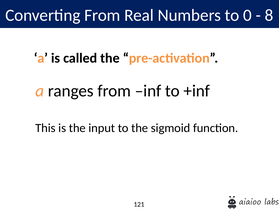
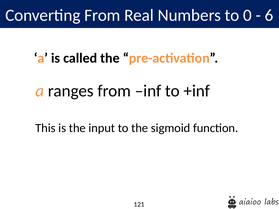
8: 8 -> 6
